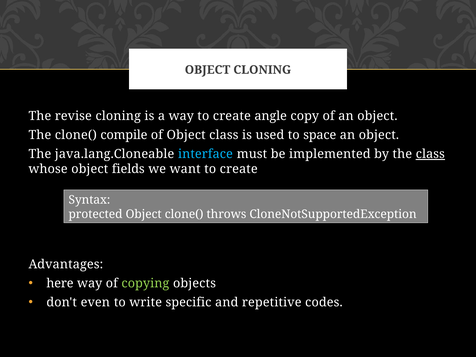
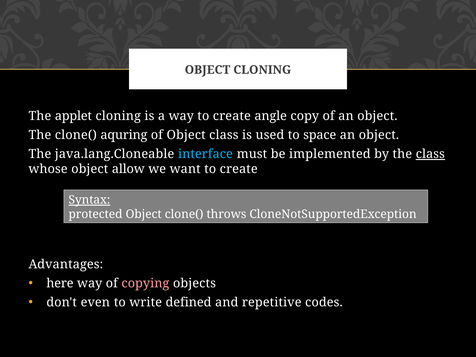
revise: revise -> applet
compile: compile -> aquring
fields: fields -> allow
Syntax underline: none -> present
copying colour: light green -> pink
specific: specific -> defined
